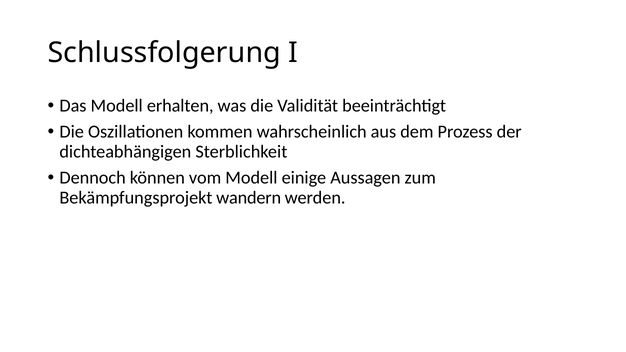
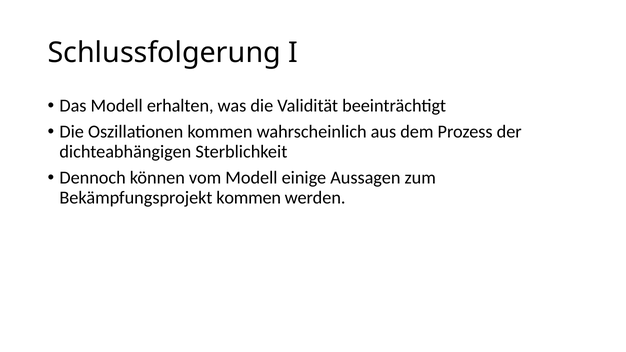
Bekämpfungsprojekt wandern: wandern -> kommen
